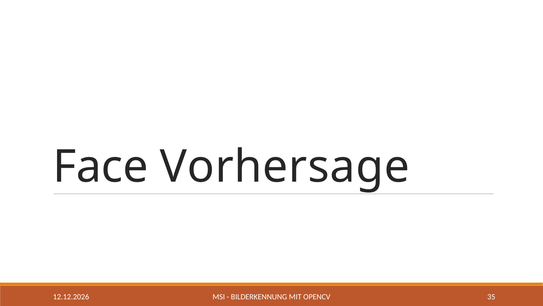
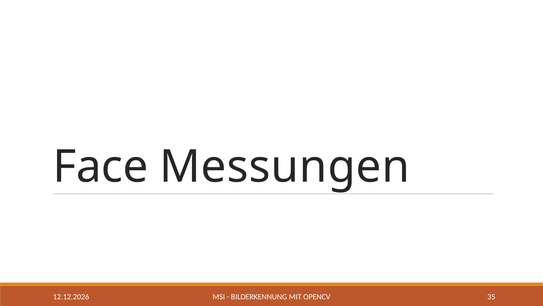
Vorhersage: Vorhersage -> Messungen
